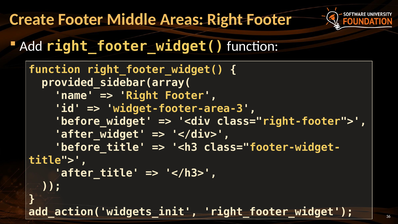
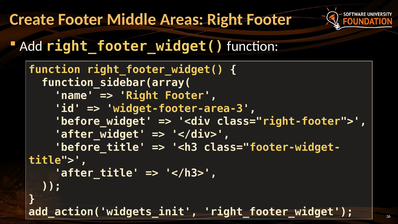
provided_sidebar(array(: provided_sidebar(array( -> function_sidebar(array(
